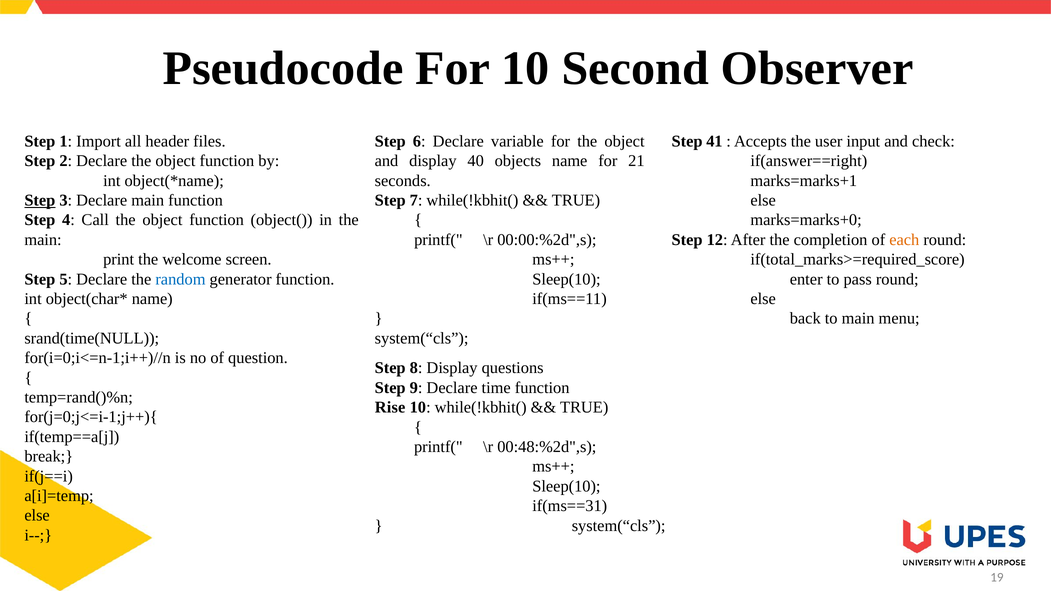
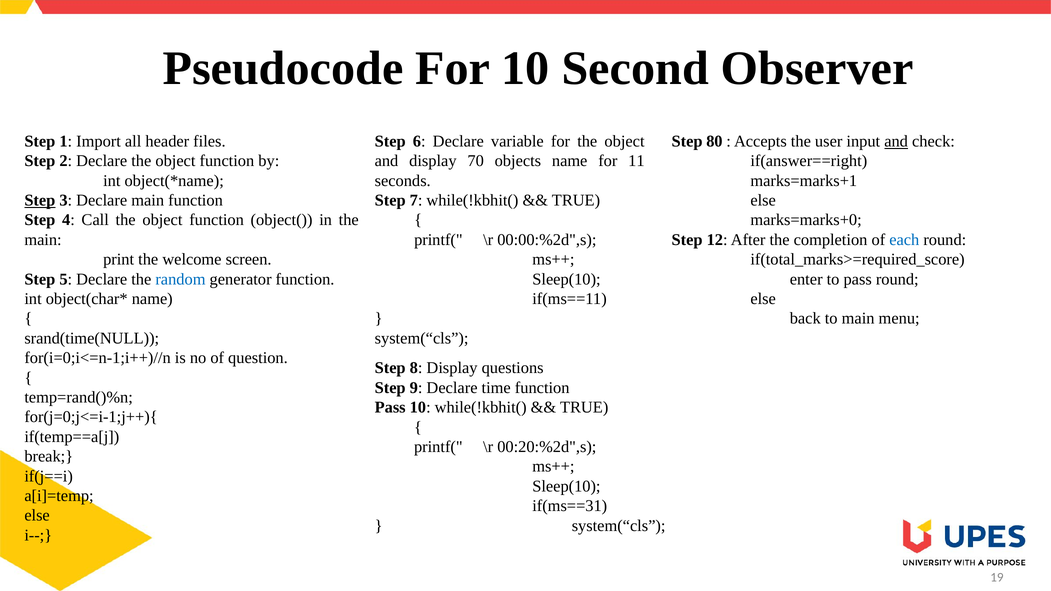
41: 41 -> 80
and at (896, 141) underline: none -> present
40: 40 -> 70
21: 21 -> 11
each colour: orange -> blue
Rise at (390, 408): Rise -> Pass
00:48:%2d",s: 00:48:%2d",s -> 00:20:%2d",s
